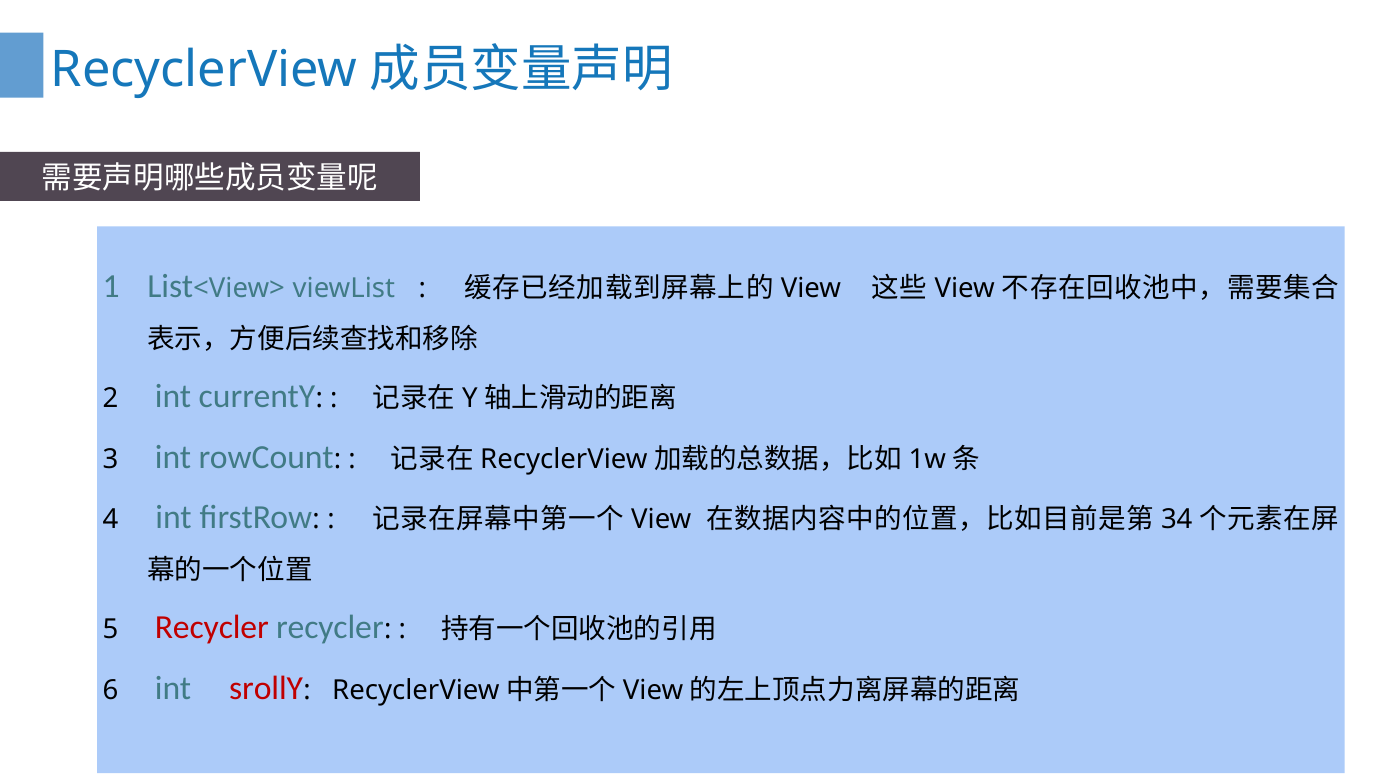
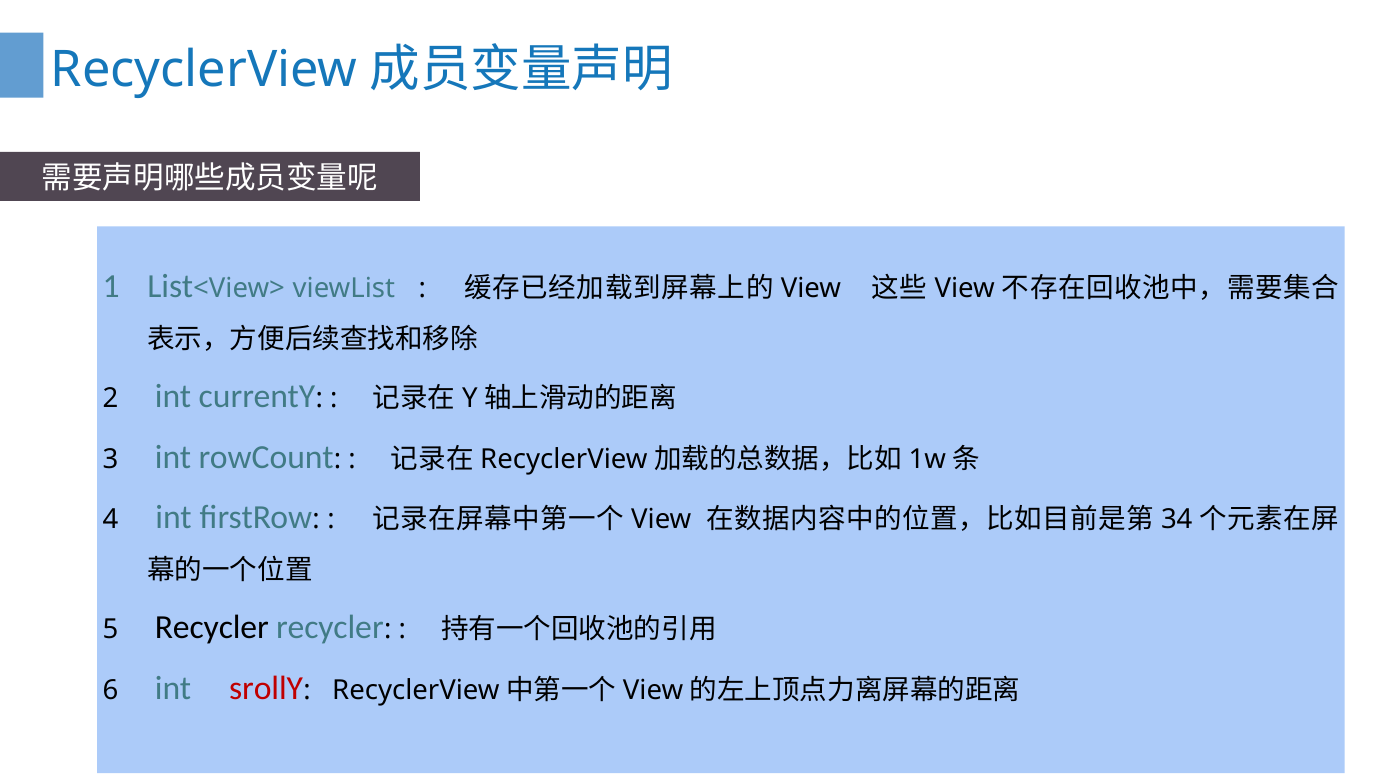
Recycler at (212, 628) colour: red -> black
